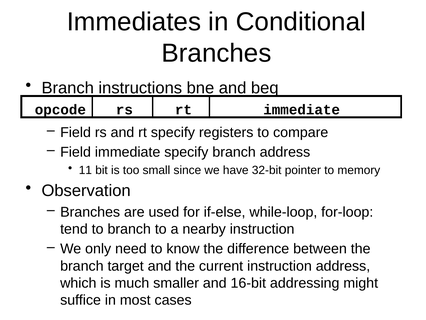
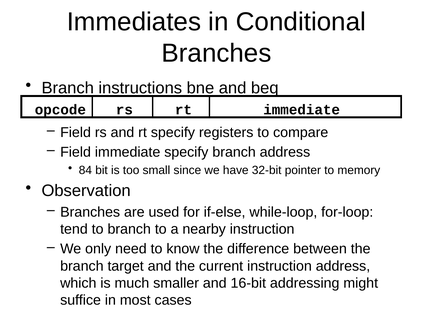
11: 11 -> 84
